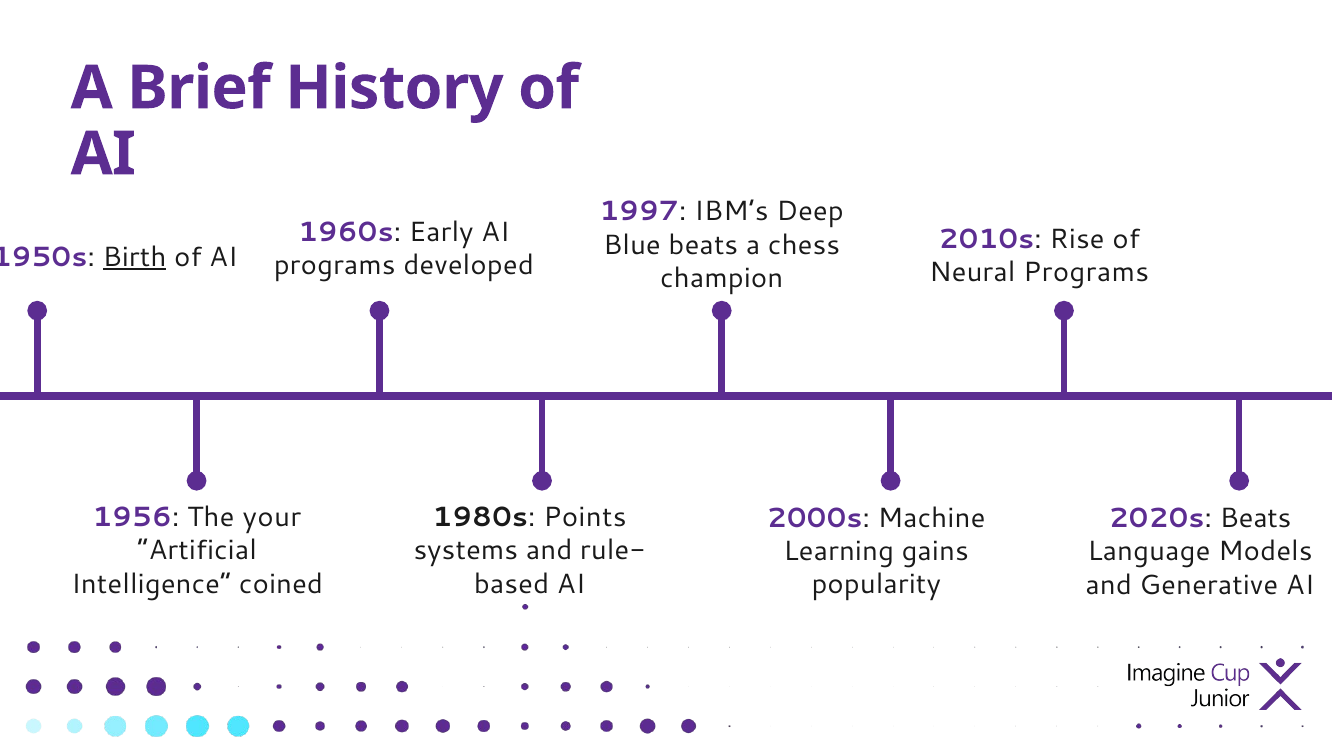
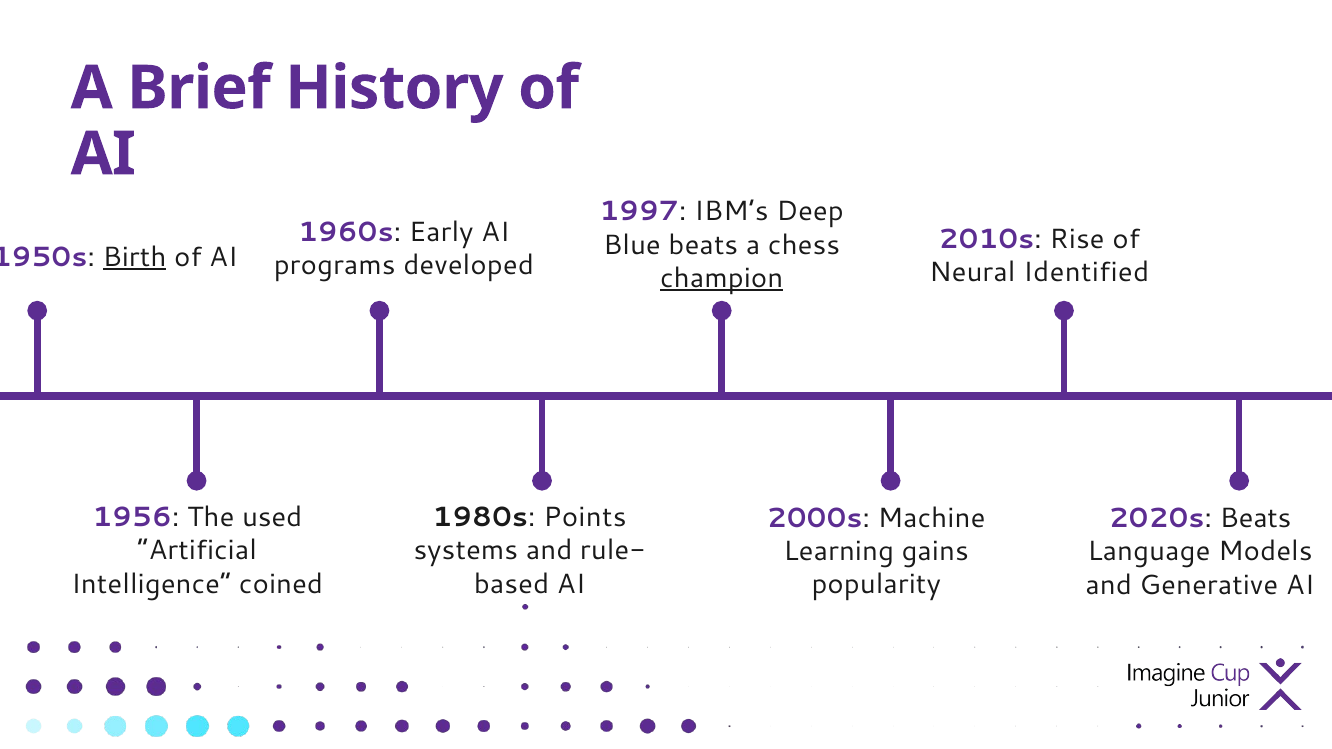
Neural Programs: Programs -> Identified
champion underline: none -> present
your: your -> used
